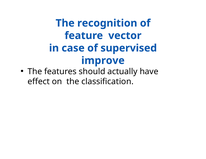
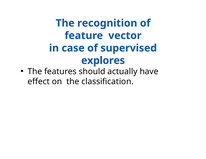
improve: improve -> explores
